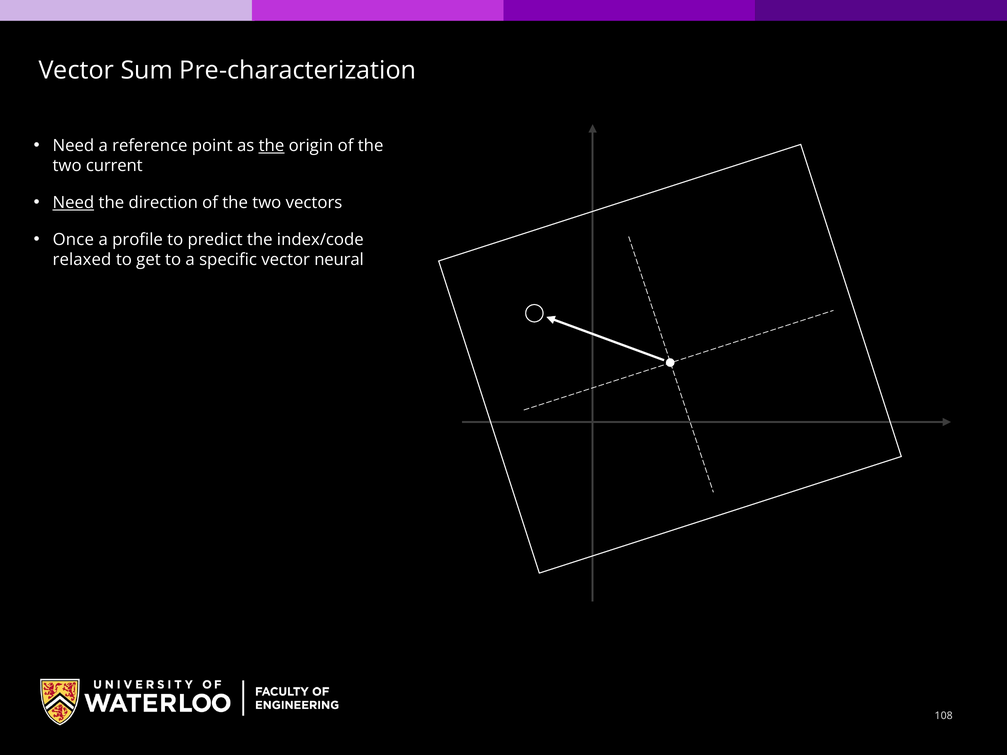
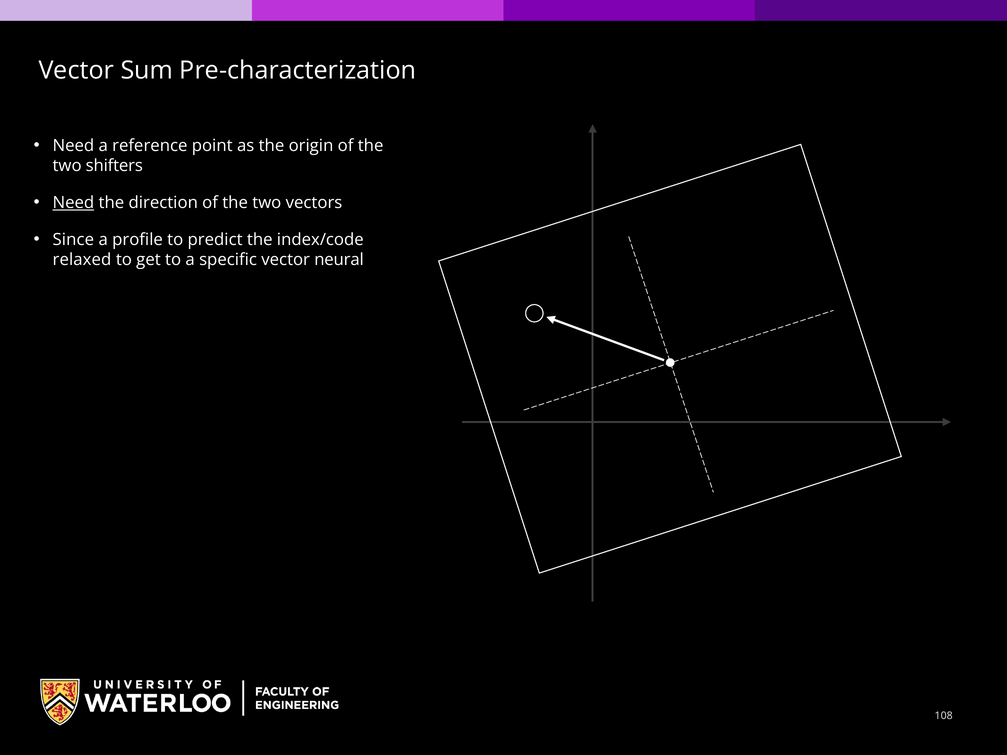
the at (271, 146) underline: present -> none
current: current -> shifters
Once: Once -> Since
